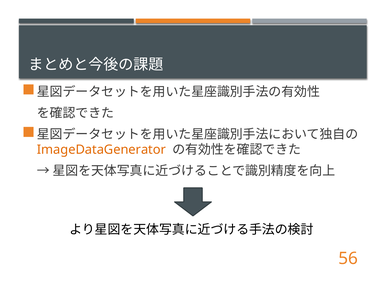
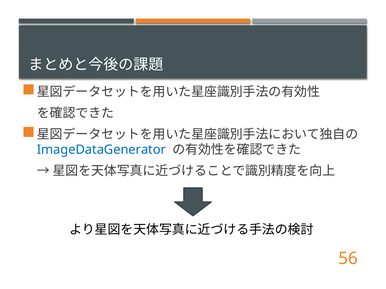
ImageDataGenerator colour: orange -> blue
